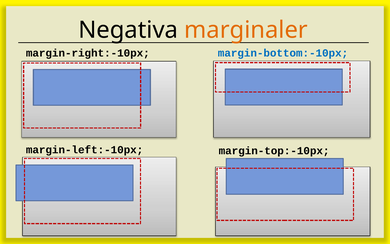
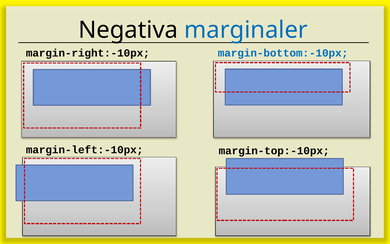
marginaler colour: orange -> blue
